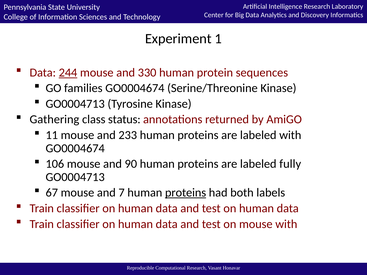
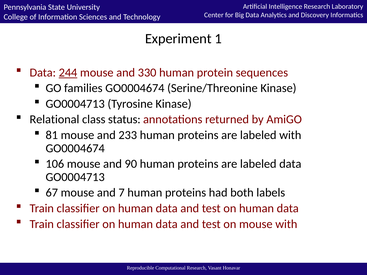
Gathering: Gathering -> Relational
11: 11 -> 81
labeled fully: fully -> data
proteins at (186, 193) underline: present -> none
